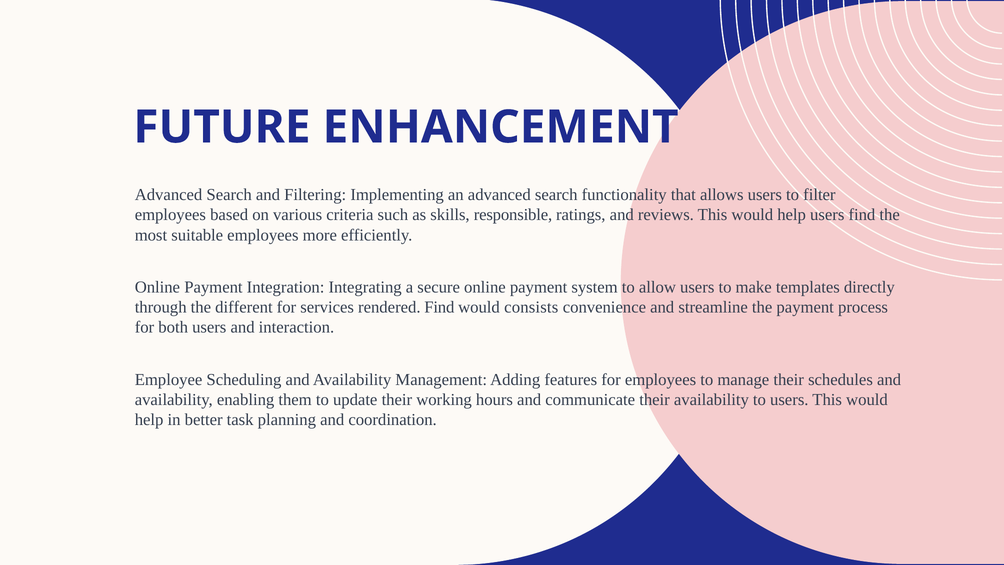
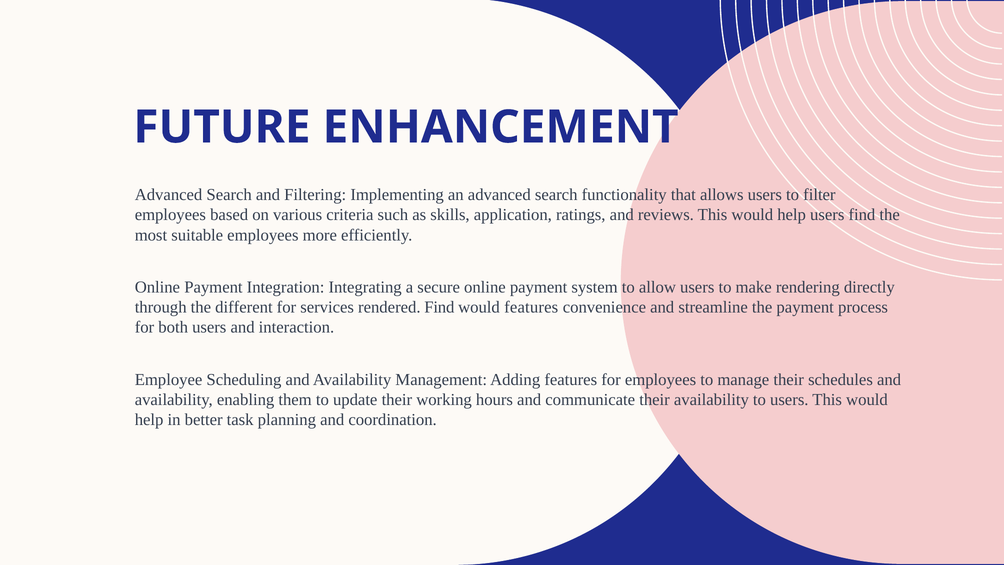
responsible: responsible -> application
templates: templates -> rendering
would consists: consists -> features
